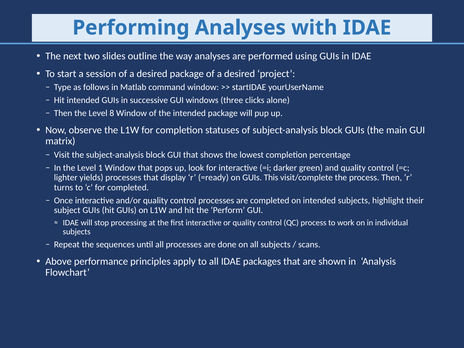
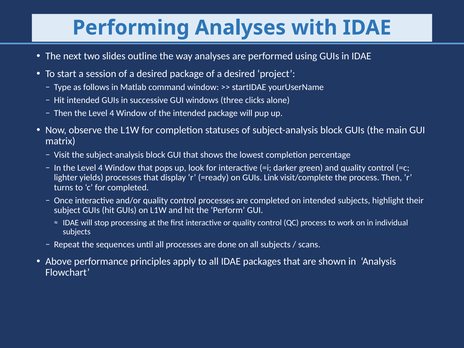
Then the Level 8: 8 -> 4
In the Level 1: 1 -> 4
This: This -> Link
